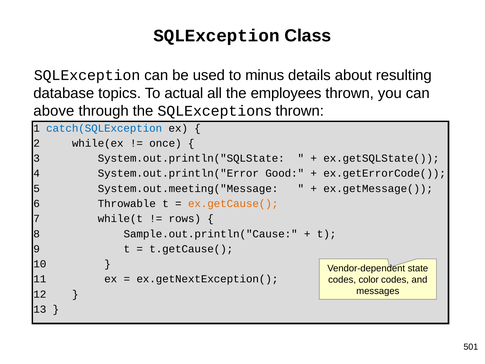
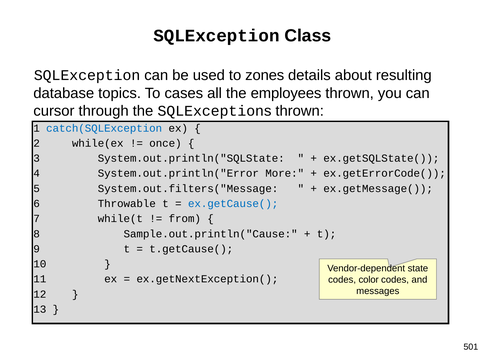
minus: minus -> zones
actual: actual -> cases
above: above -> cursor
Good: Good -> More
System.out.meeting("Message: System.out.meeting("Message -> System.out.filters("Message
ex.getCause( colour: orange -> blue
rows: rows -> from
